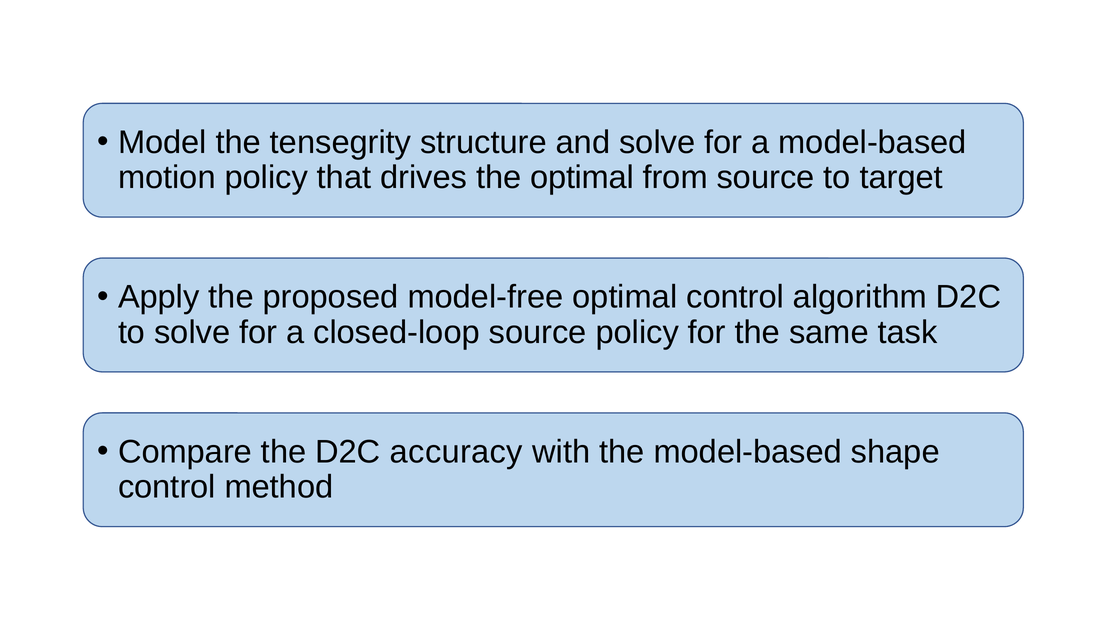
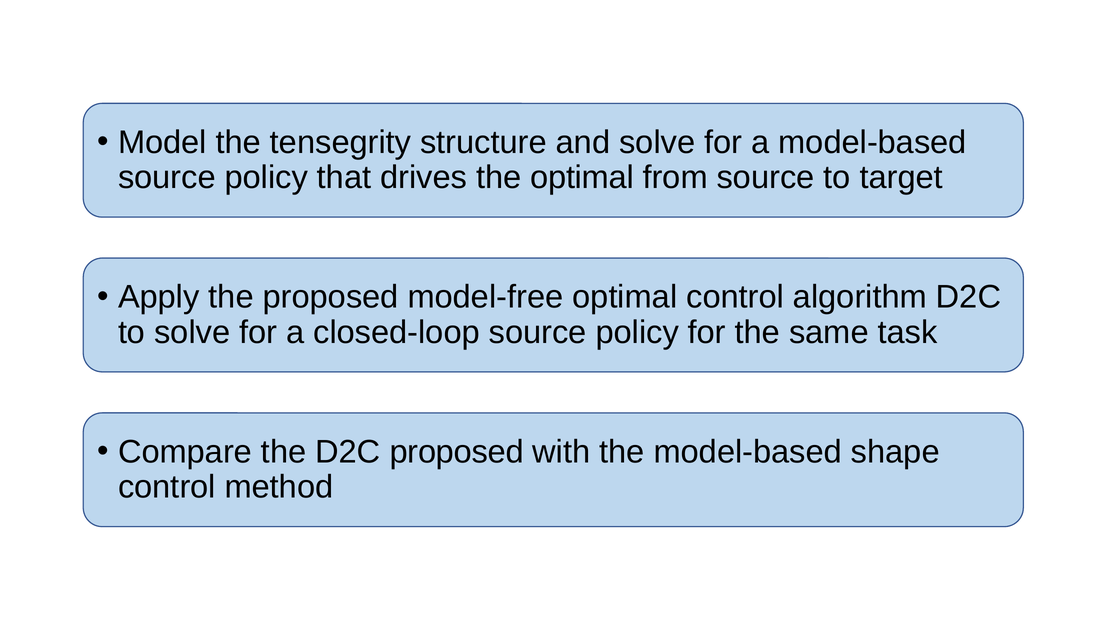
motion at (167, 178): motion -> source
D2C accuracy: accuracy -> proposed
